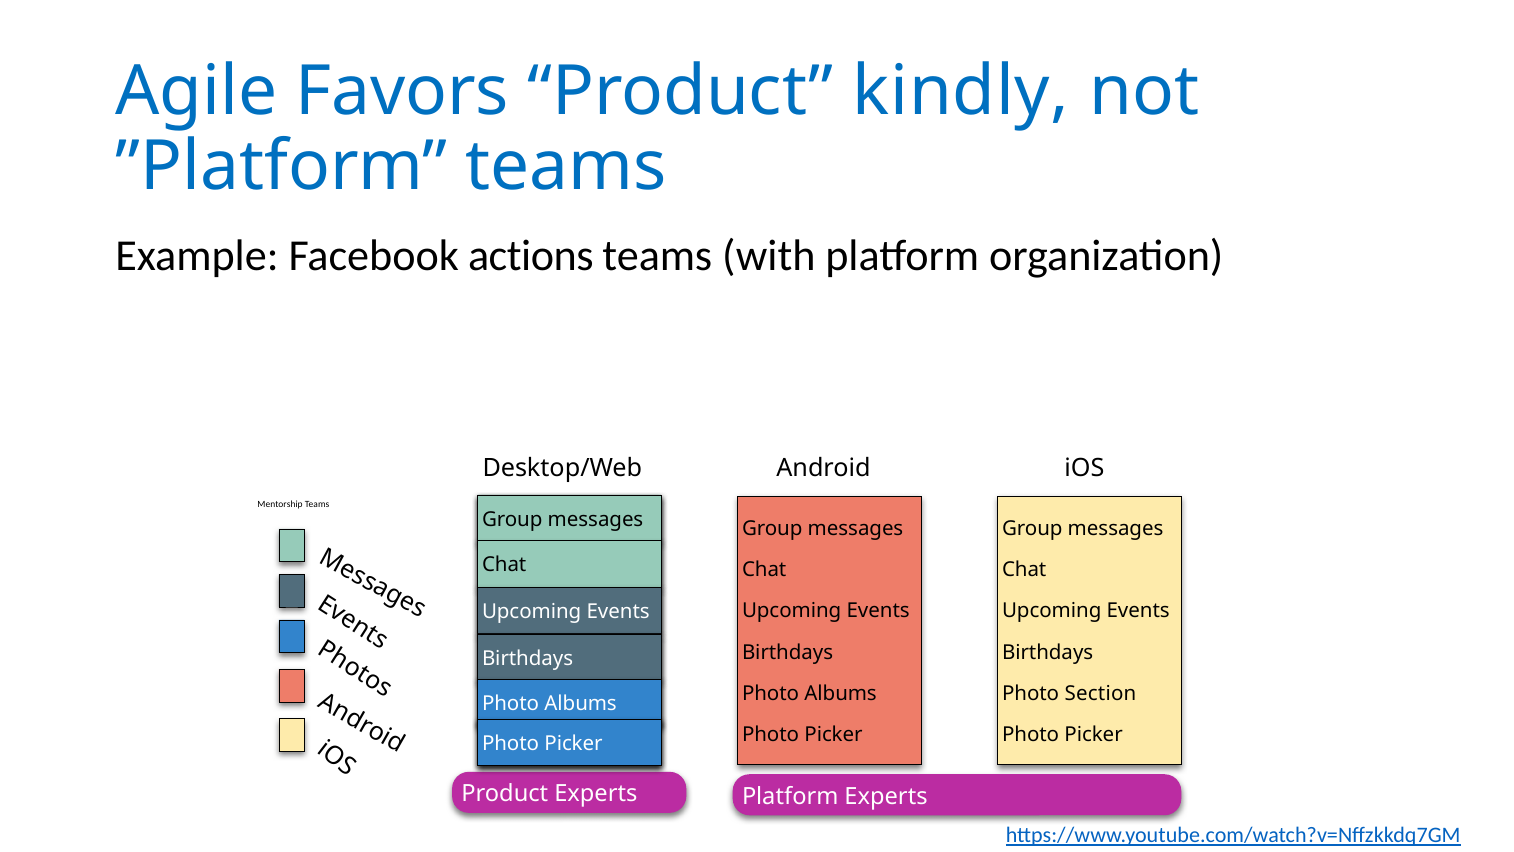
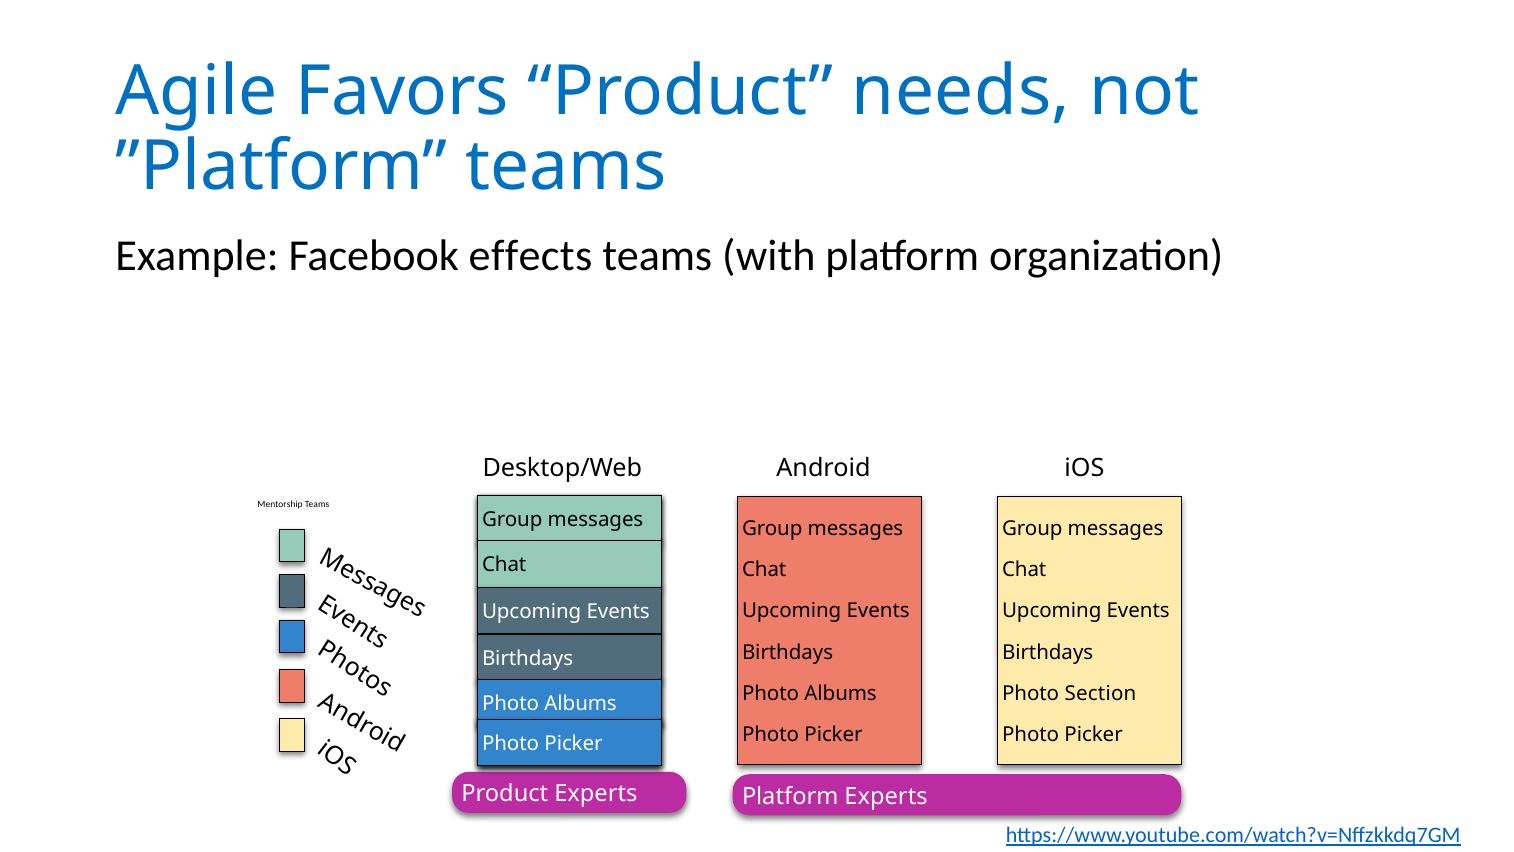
kindly: kindly -> needs
actions: actions -> effects
